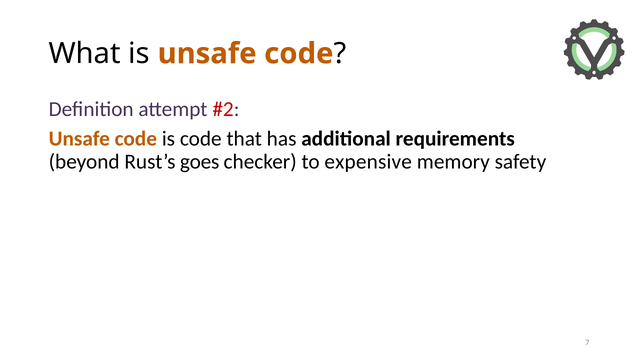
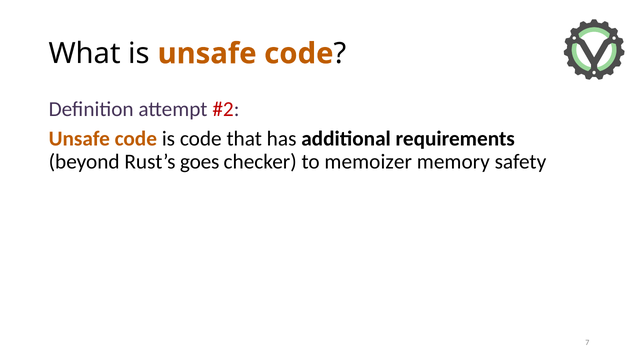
expensive: expensive -> memoizer
